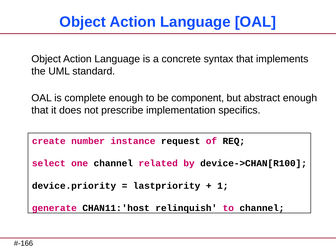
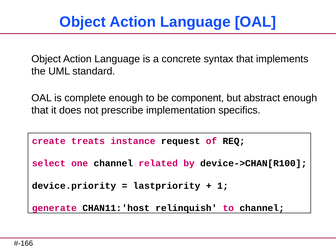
number: number -> treats
